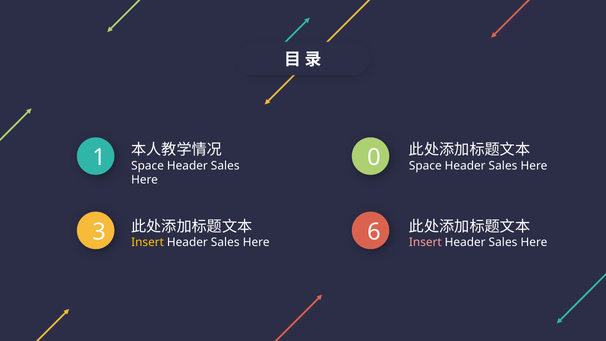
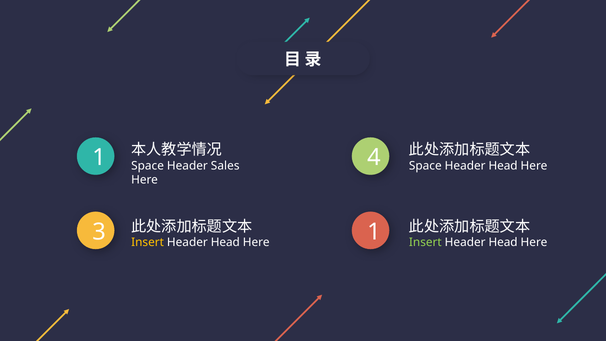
0: 0 -> 4
Sales at (503, 166): Sales -> Head
3 6: 6 -> 1
Sales at (225, 242): Sales -> Head
Insert at (425, 242) colour: pink -> light green
Sales at (503, 242): Sales -> Head
